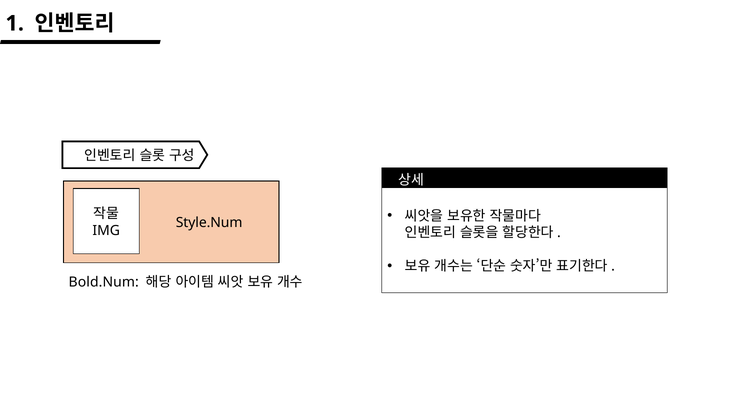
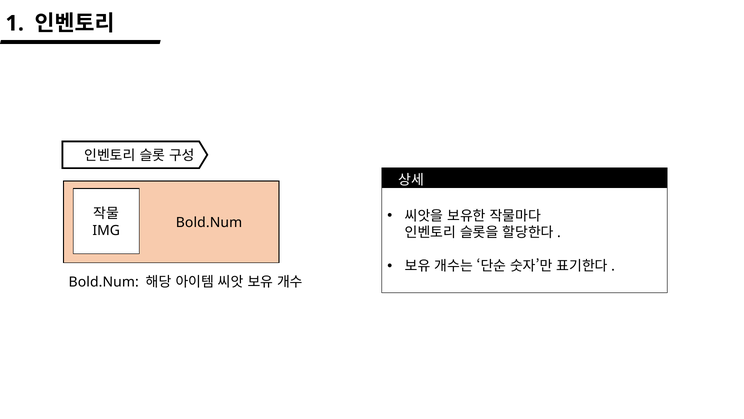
Style.Num at (209, 222): Style.Num -> Bold.Num
